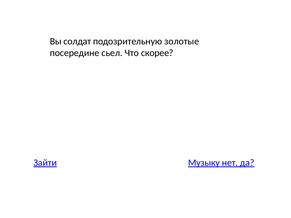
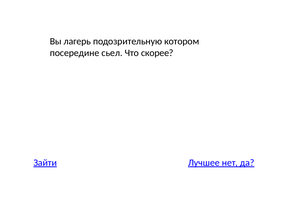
солдат: солдат -> лагерь
золотые: золотые -> котором
Музыку: Музыку -> Лучшее
